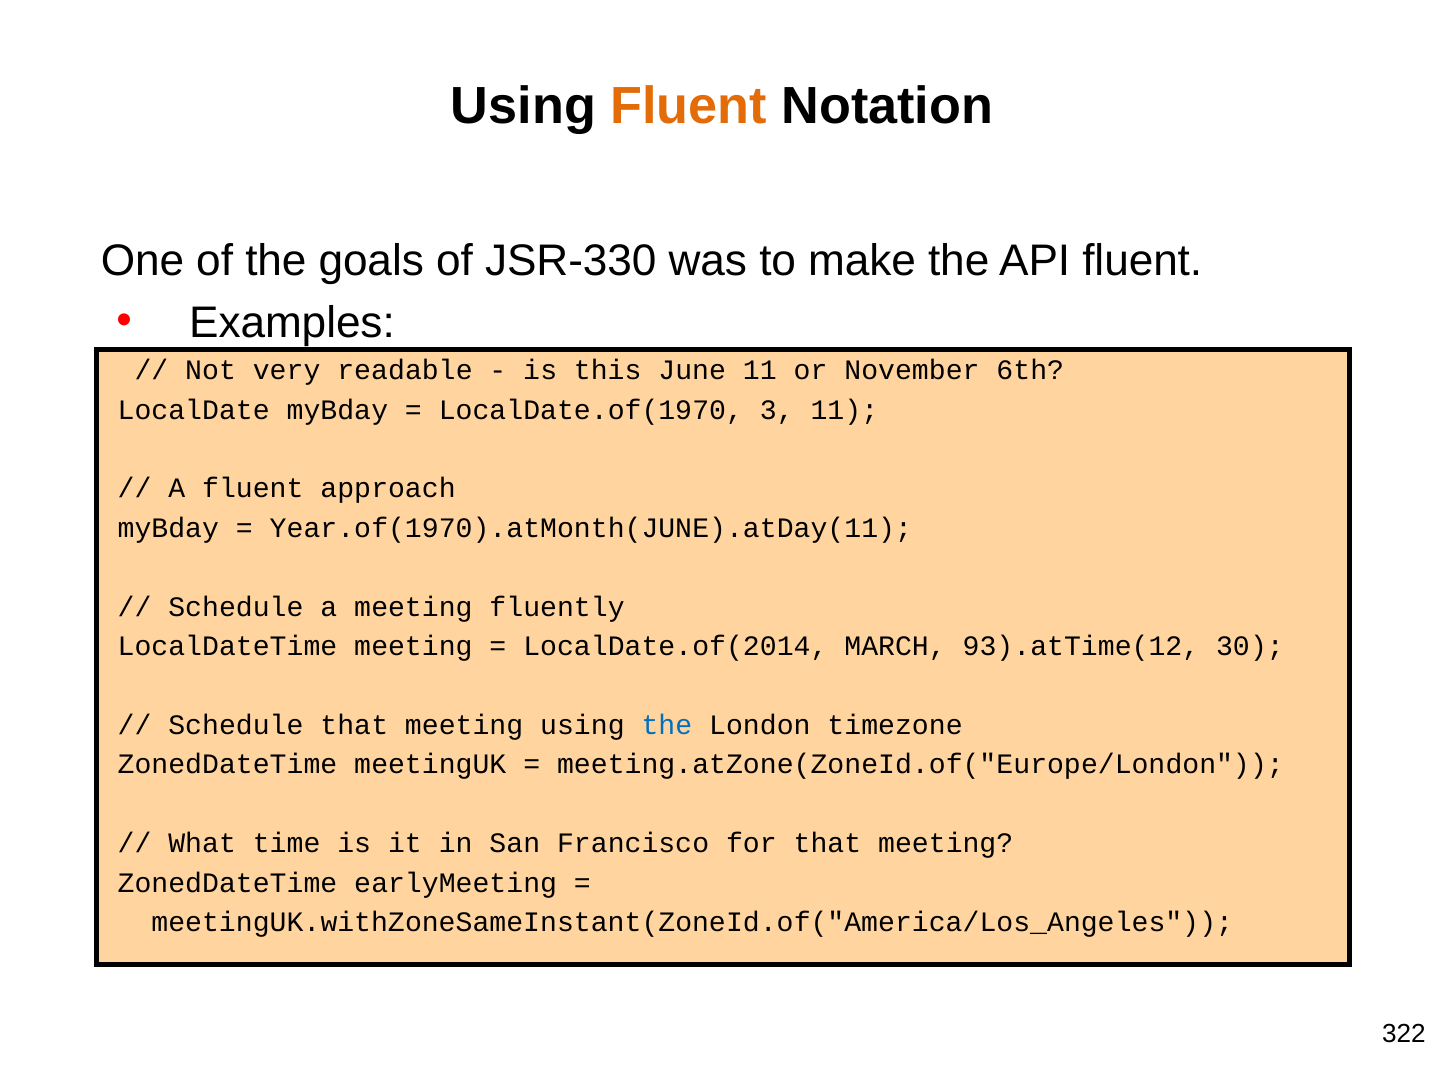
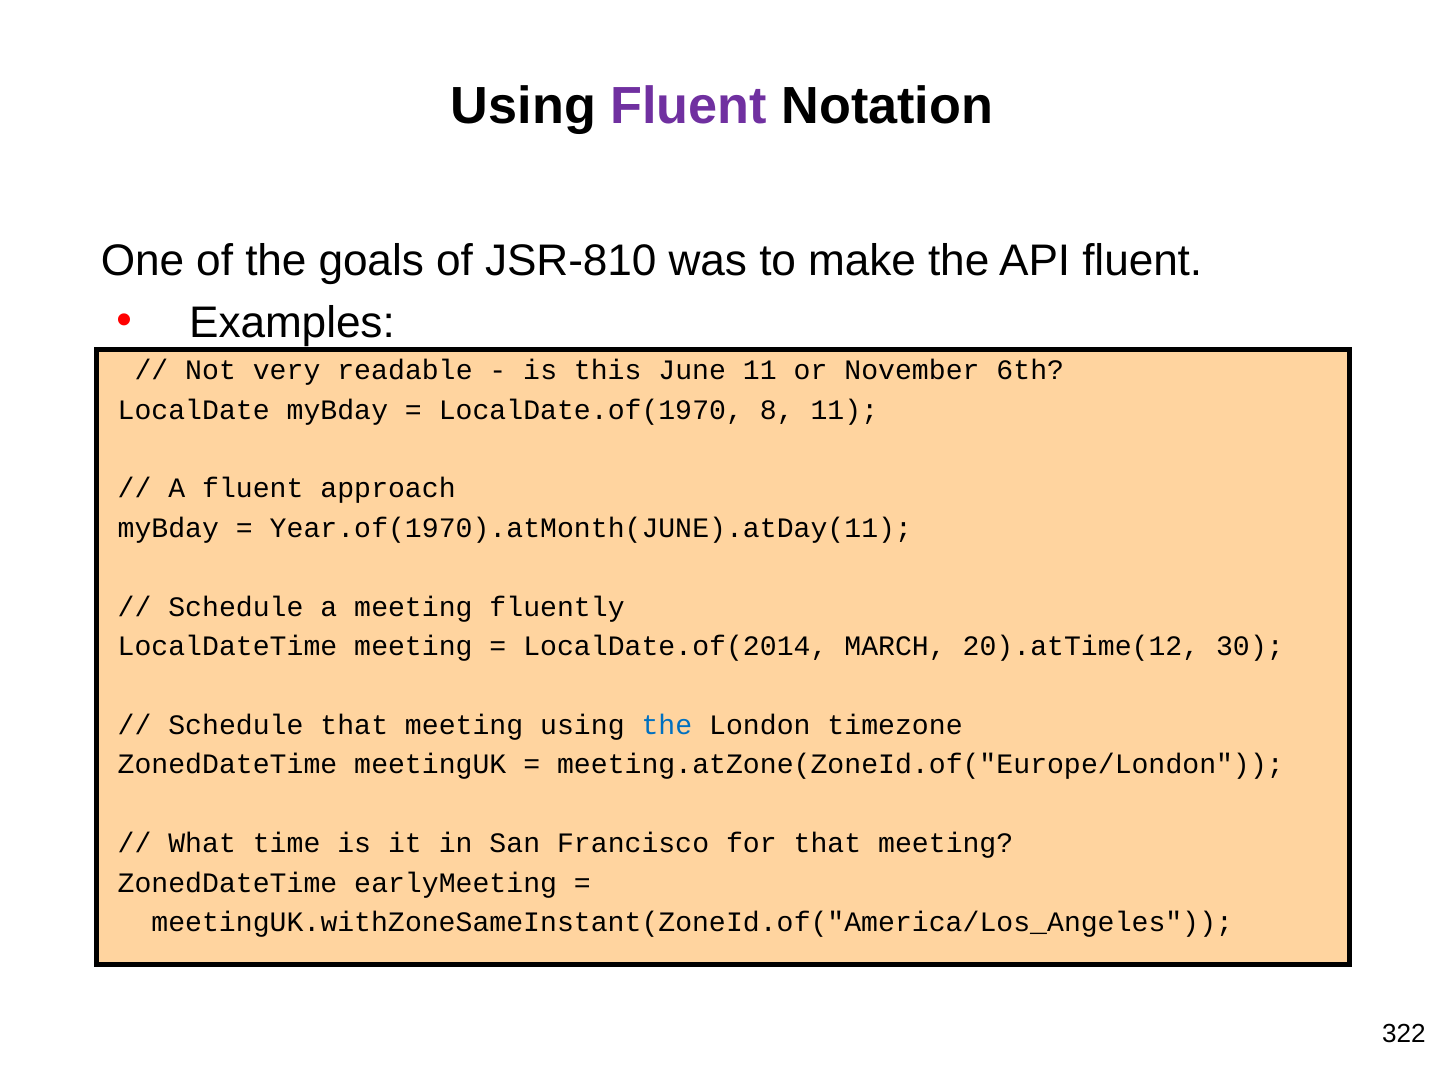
Fluent at (689, 106) colour: orange -> purple
JSR-330: JSR-330 -> JSR-810
3: 3 -> 8
93).atTime(12: 93).atTime(12 -> 20).atTime(12
